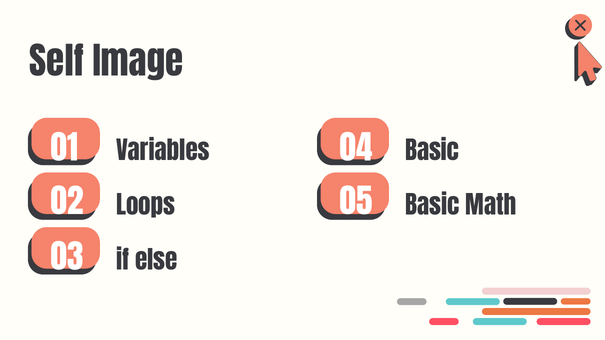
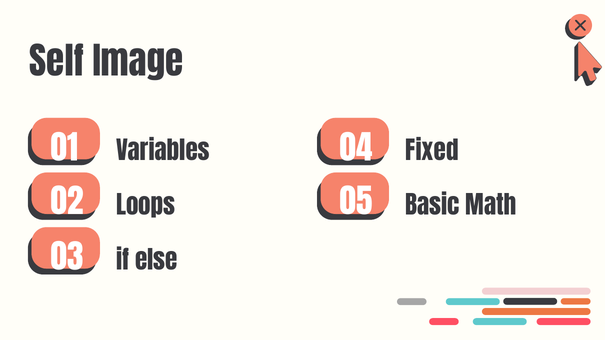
Variables Basic: Basic -> Fixed
